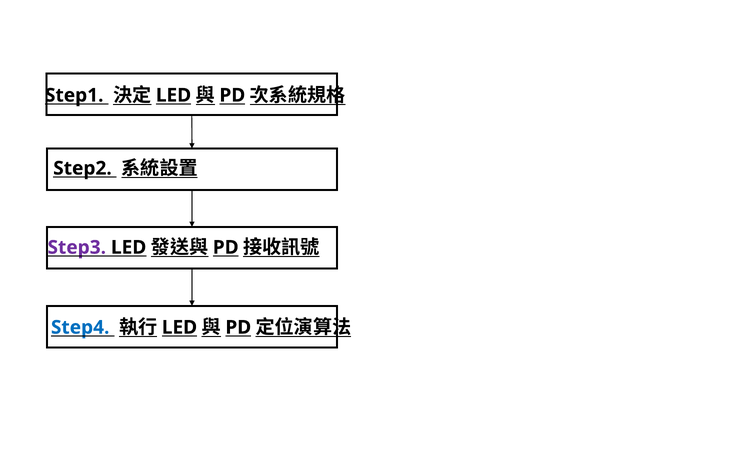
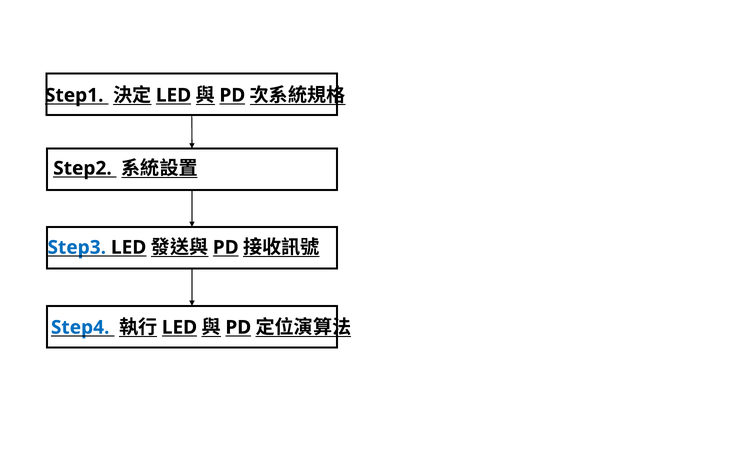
Step3 colour: purple -> blue
